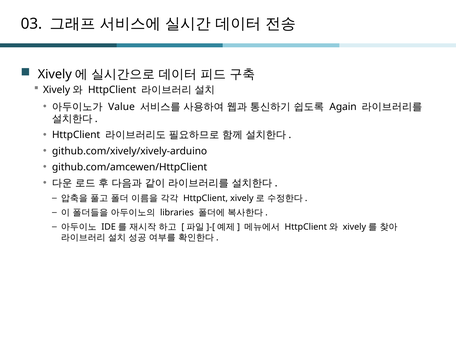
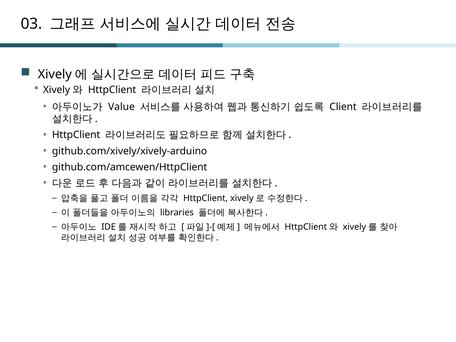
Again: Again -> Client
